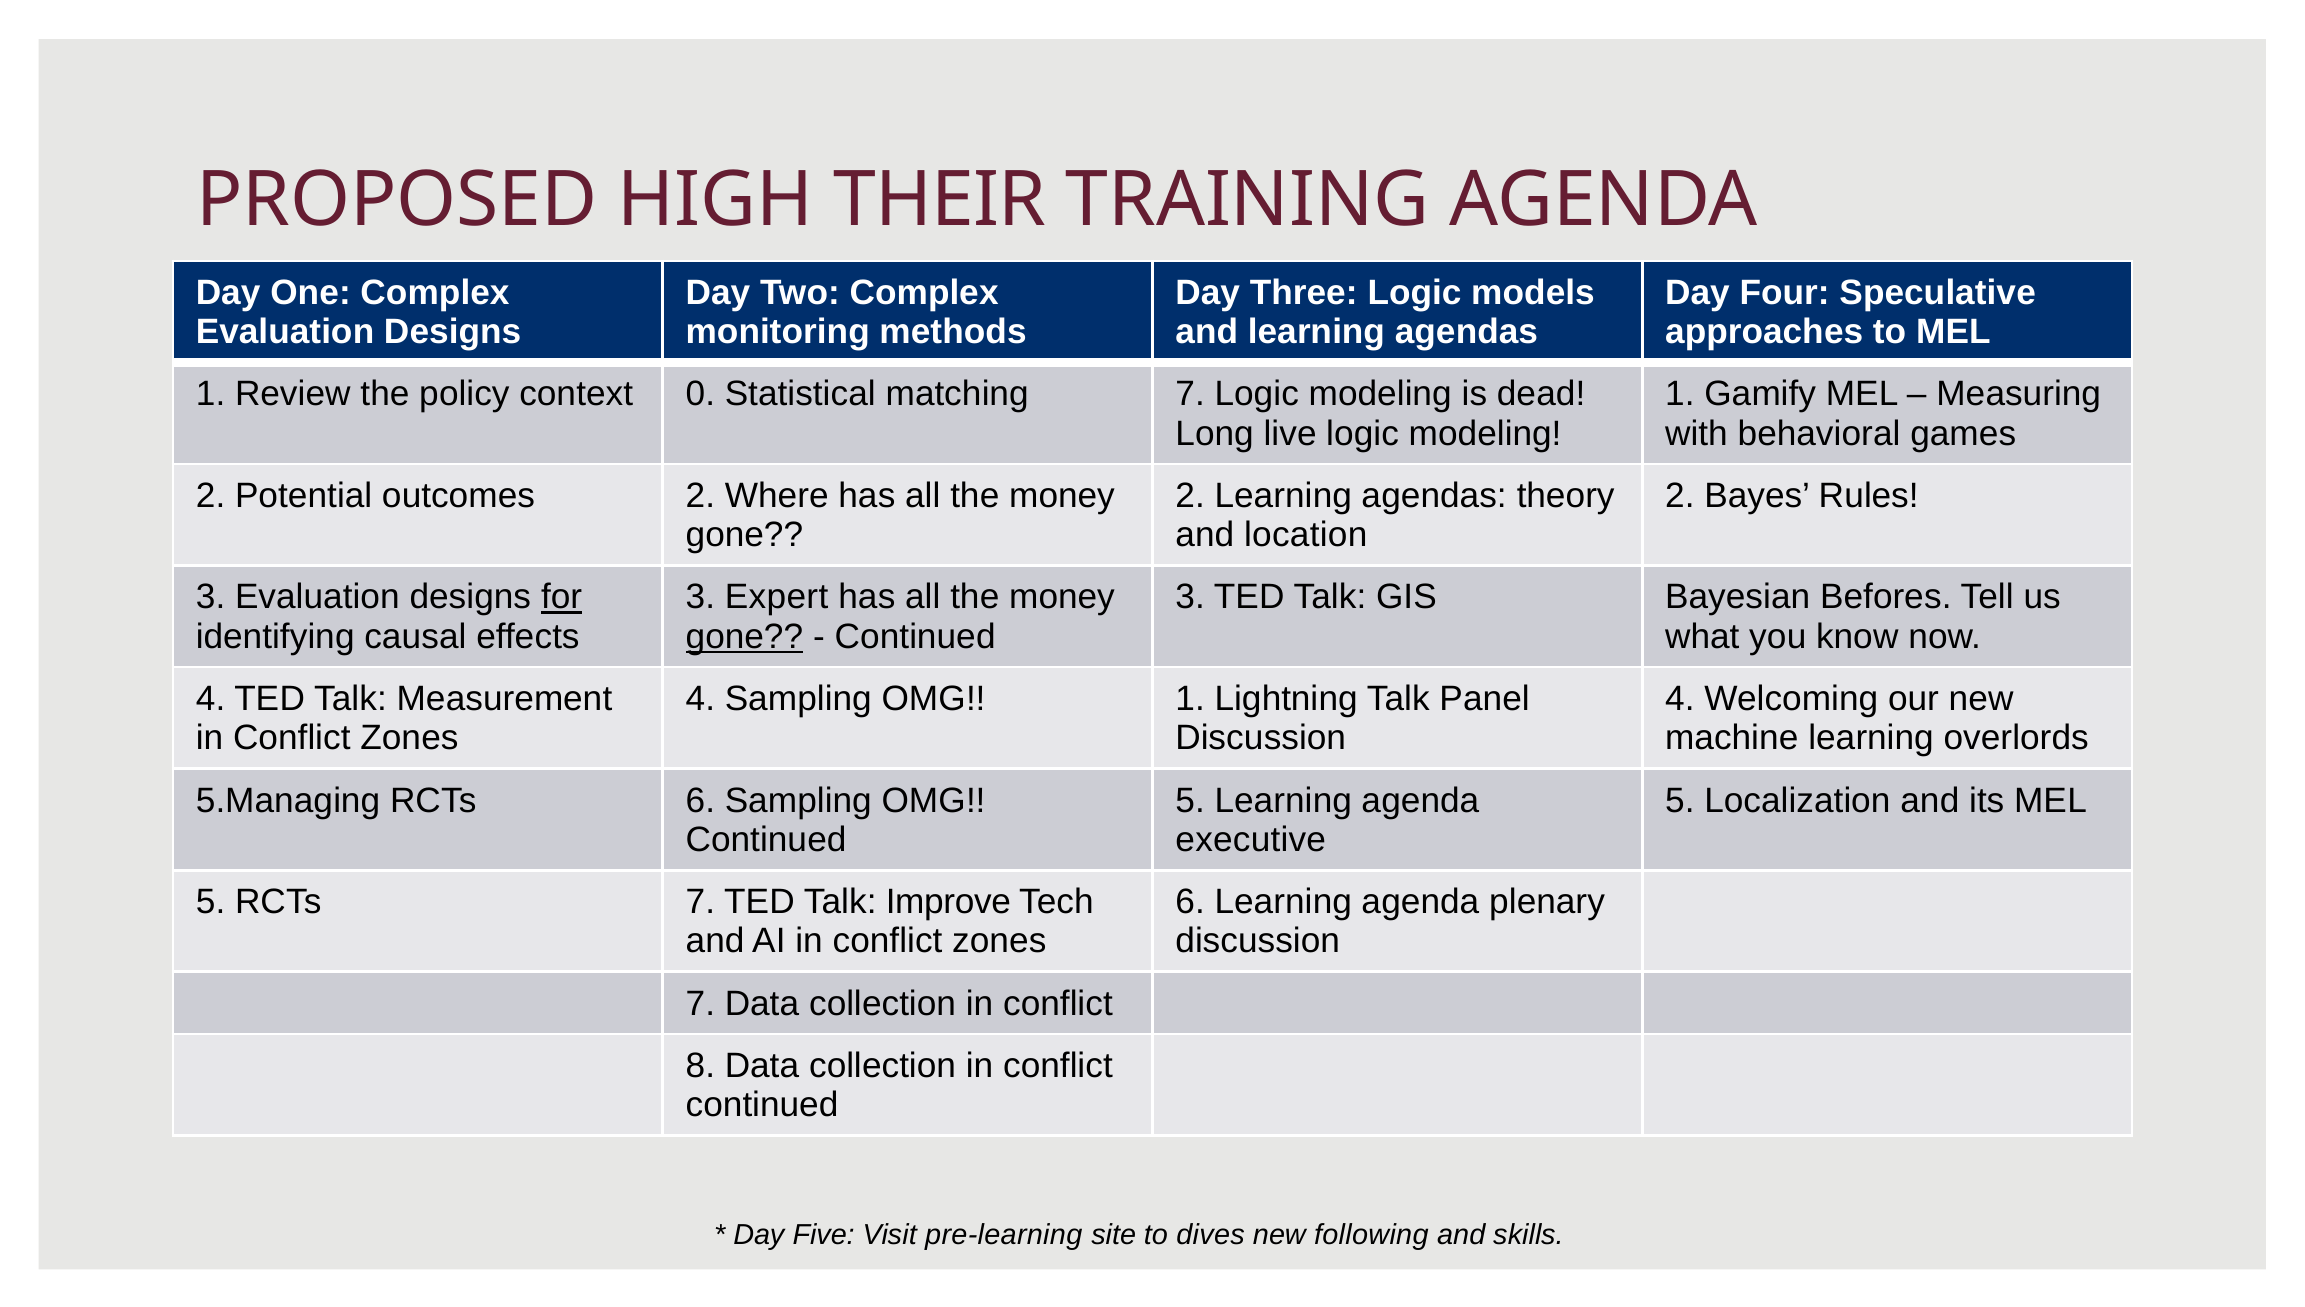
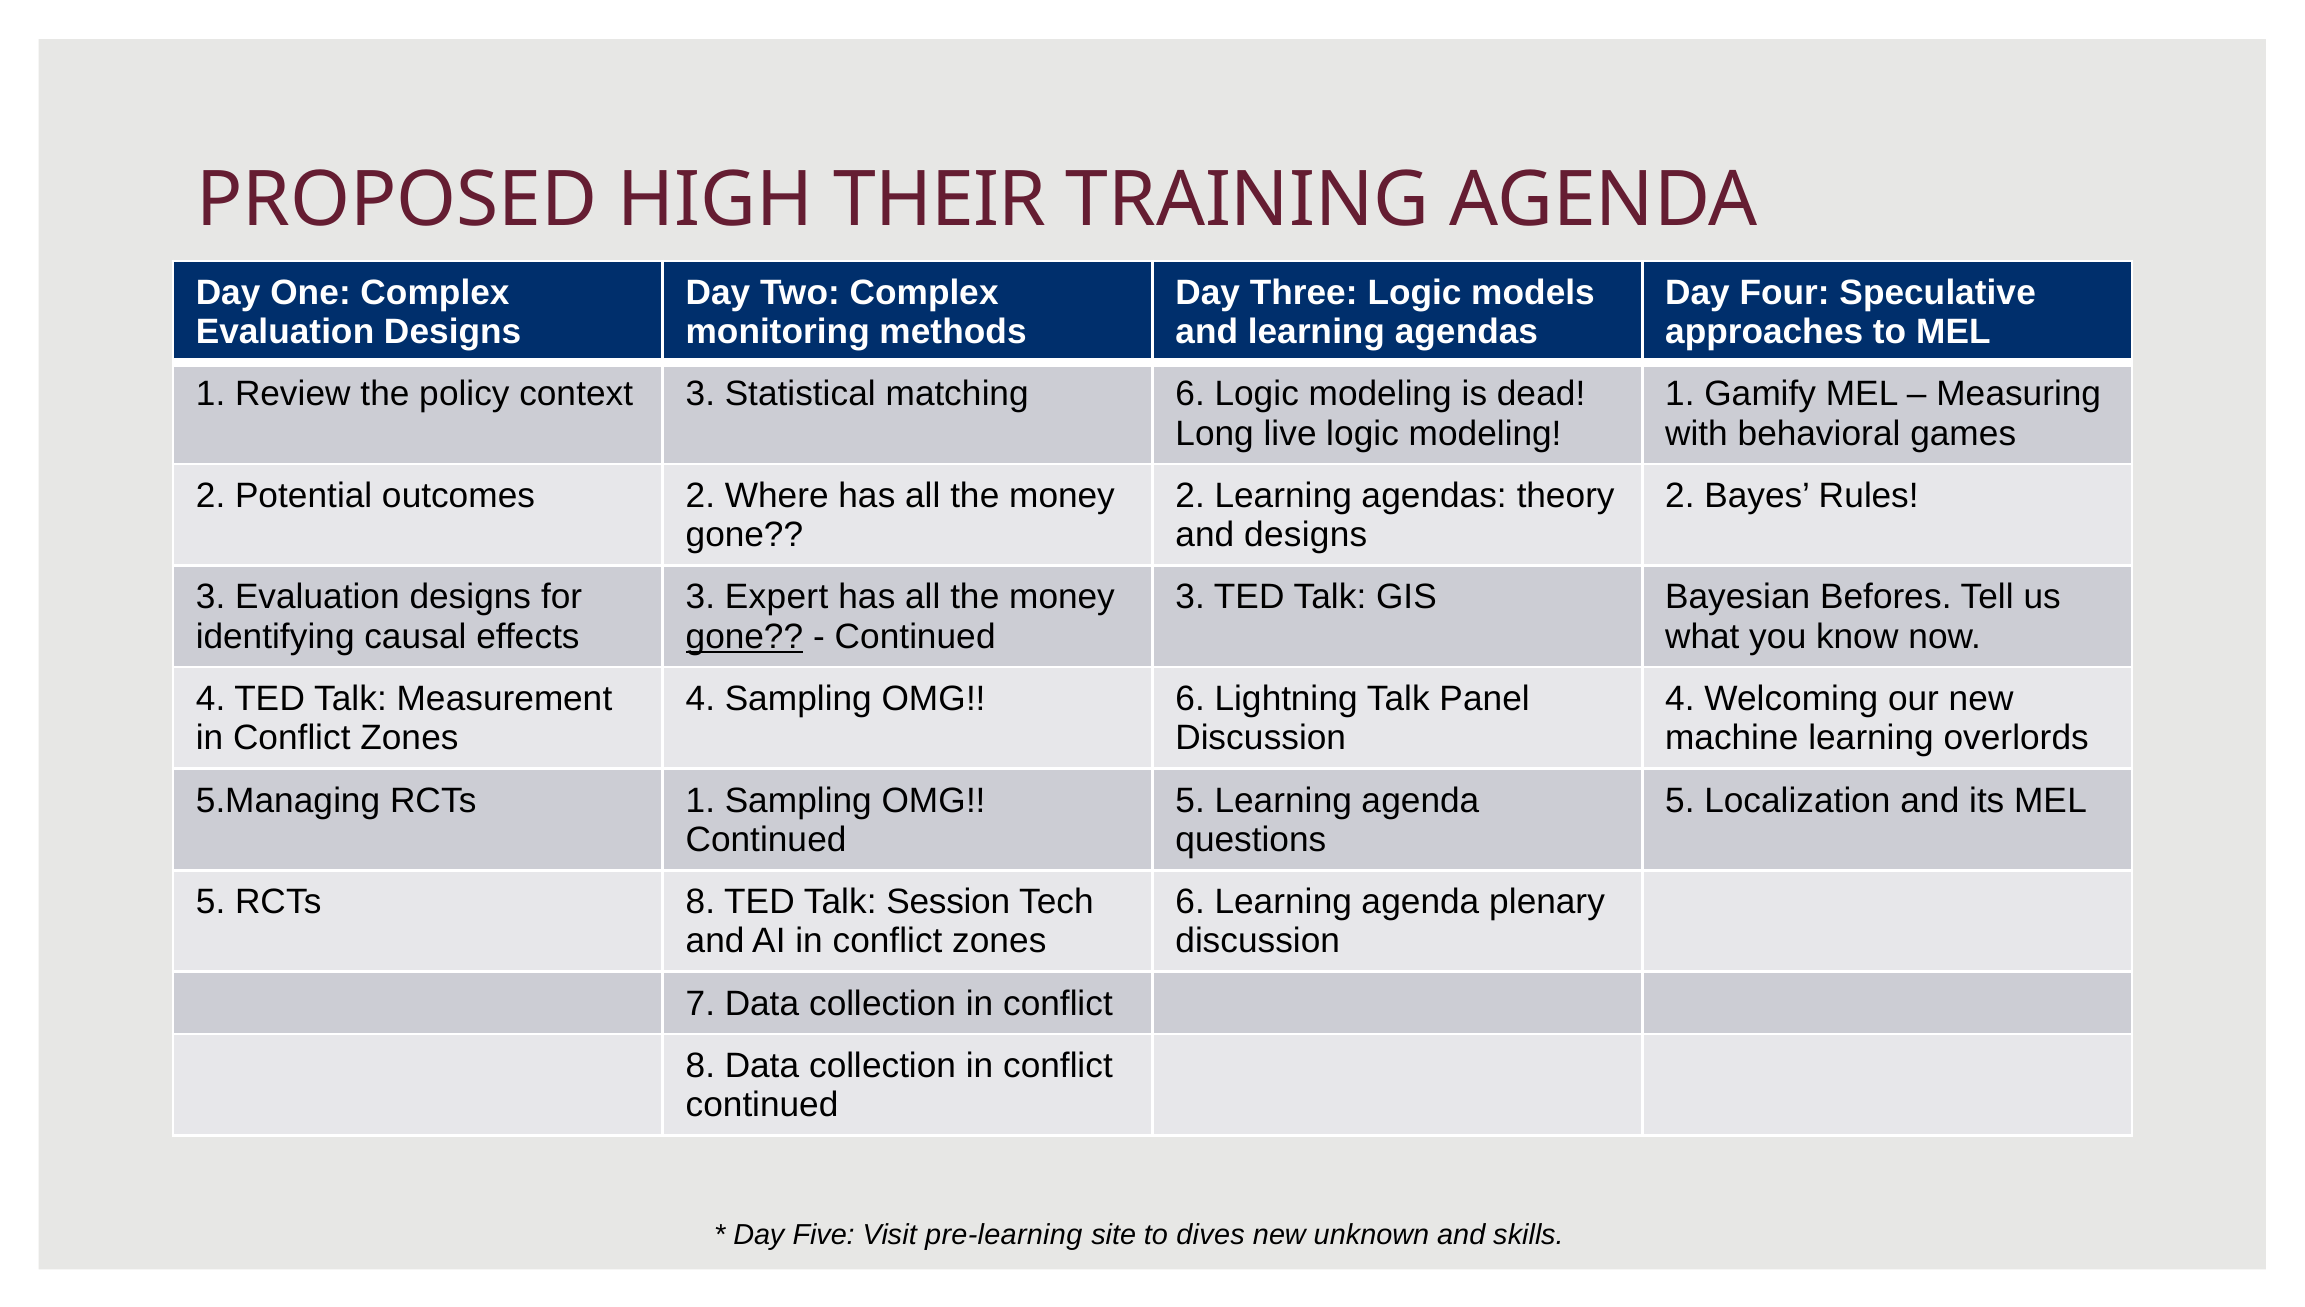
context 0: 0 -> 3
matching 7: 7 -> 6
and location: location -> designs
for underline: present -> none
OMG 1: 1 -> 6
RCTs 6: 6 -> 1
executive: executive -> questions
RCTs 7: 7 -> 8
Improve: Improve -> Session
following: following -> unknown
